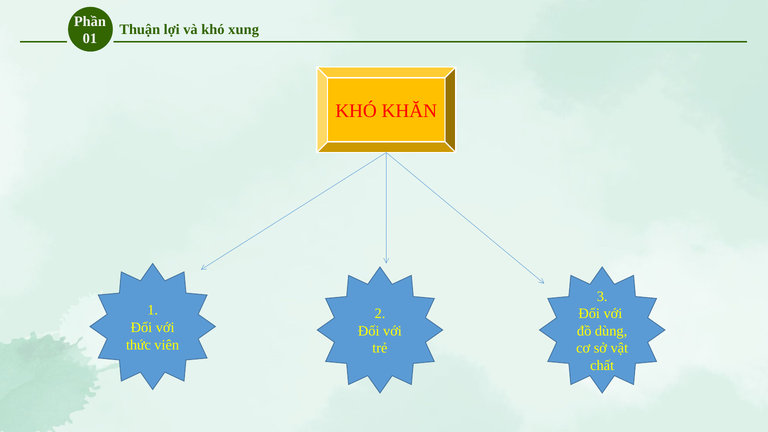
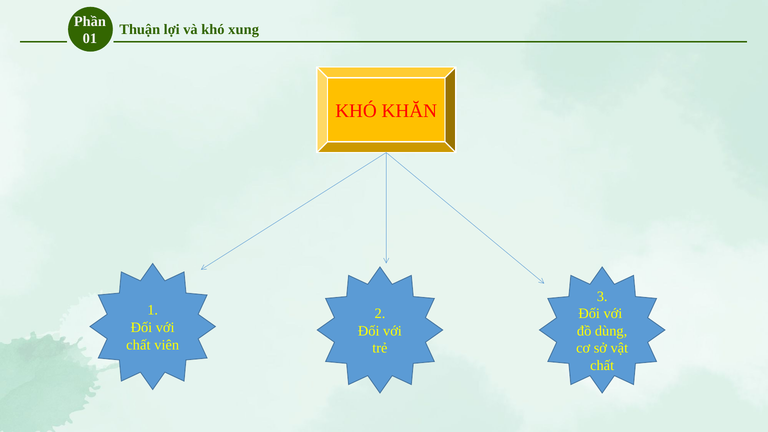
thức at (139, 345): thức -> chất
